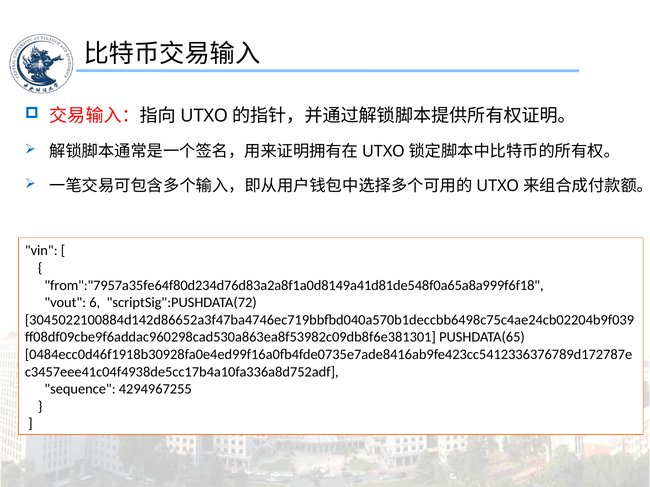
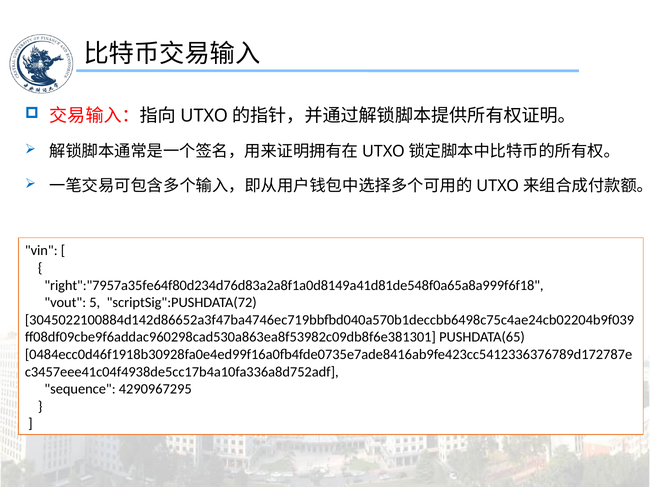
from":"7957a35fe64f80d234d76d83a2a8f1a0d8149a41d81de548f0a65a8a999f6f18: from":"7957a35fe64f80d234d76d83a2a8f1a0d8149a41d81de548f0a65a8a999f6f18 -> right":"7957a35fe64f80d234d76d83a2a8f1a0d8149a41d81de548f0a65a8a999f6f18
6: 6 -> 5
4294967255: 4294967255 -> 4290967295
